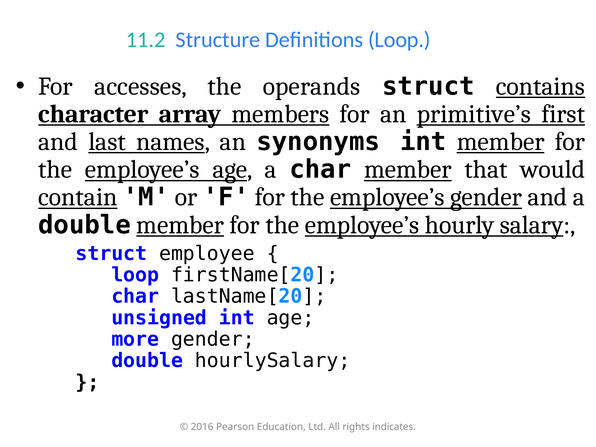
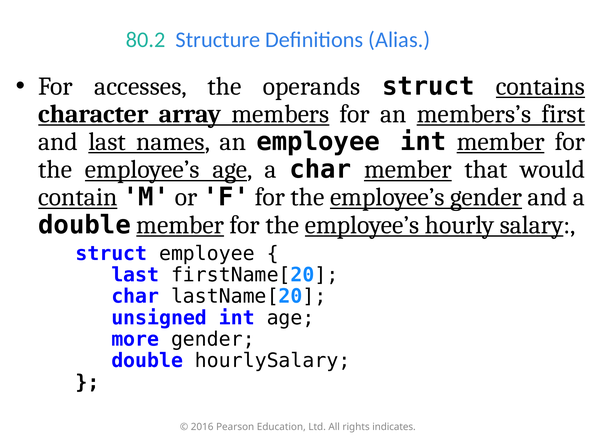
11.2: 11.2 -> 80.2
Definitions Loop: Loop -> Alias
primitive’s: primitive’s -> members’s
an synonyms: synonyms -> employee
loop at (135, 275): loop -> last
